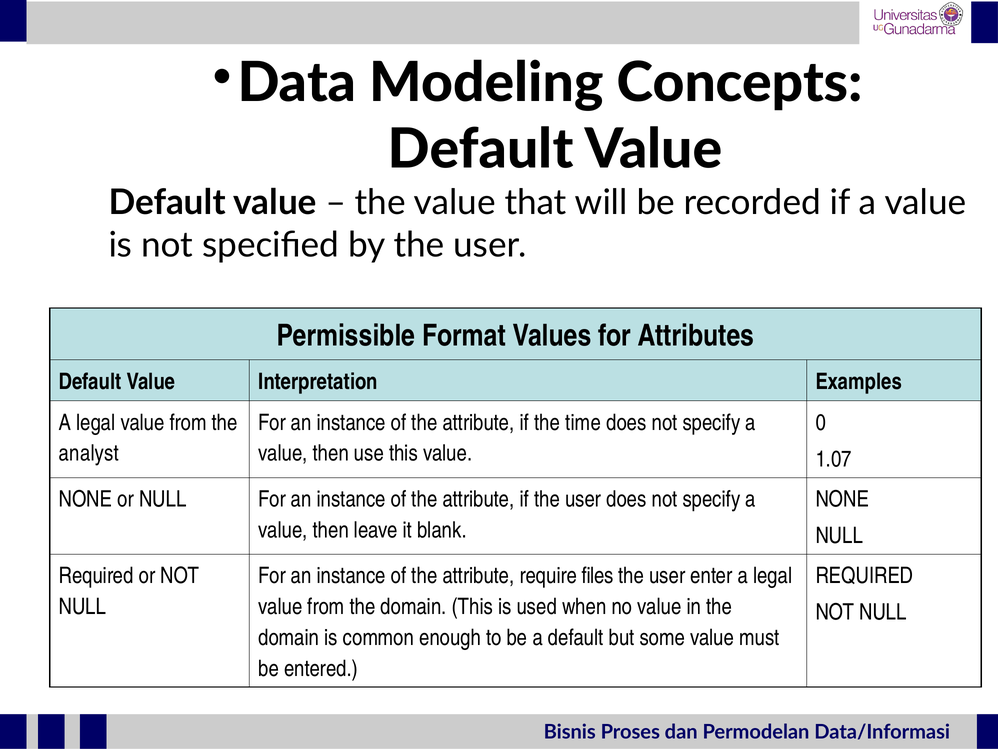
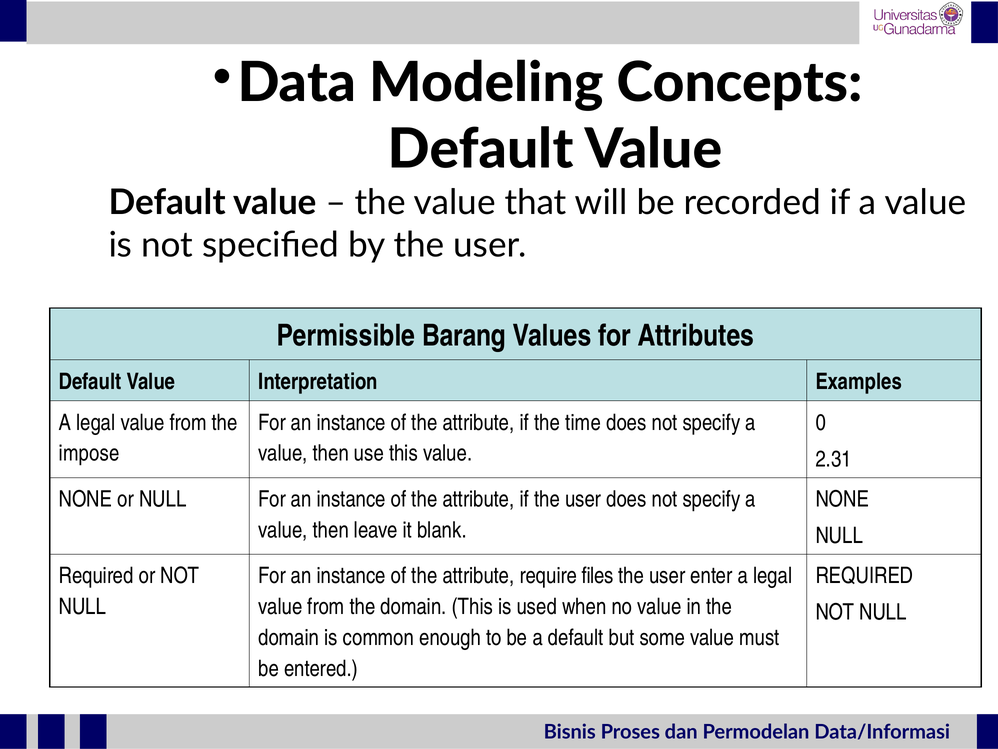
Format: Format -> Barang
analyst: analyst -> impose
1.07: 1.07 -> 2.31
